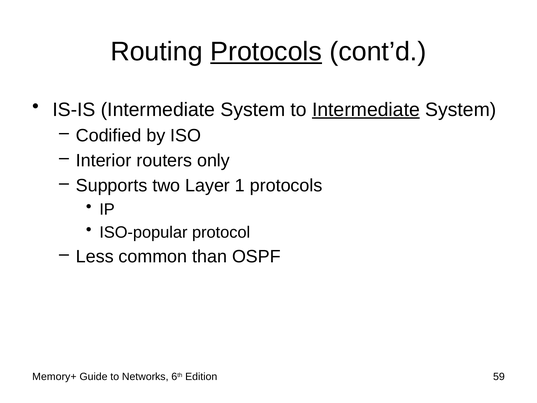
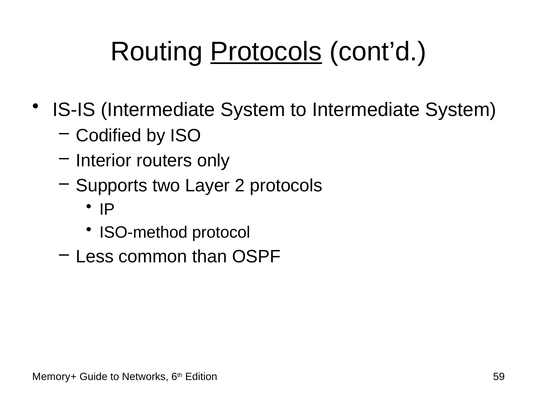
Intermediate at (366, 110) underline: present -> none
1: 1 -> 2
ISO-popular: ISO-popular -> ISO-method
